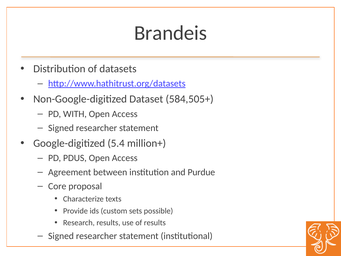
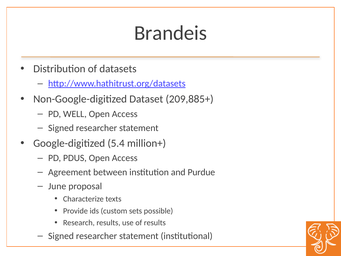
584,505+: 584,505+ -> 209,885+
WITH: WITH -> WELL
Core: Core -> June
